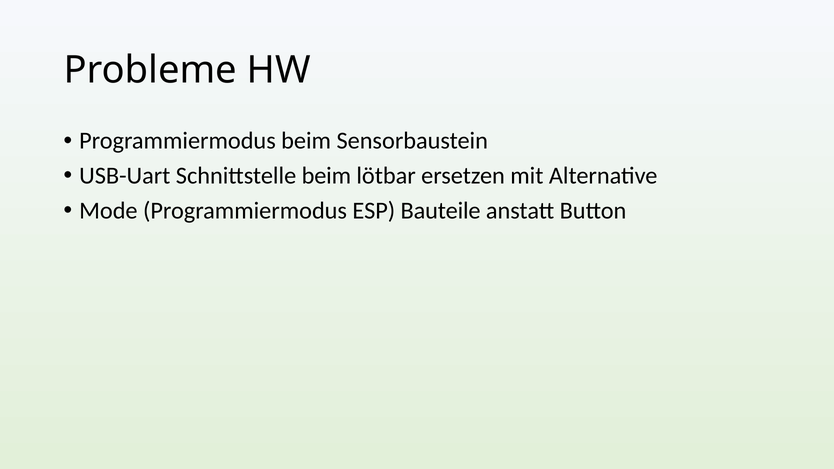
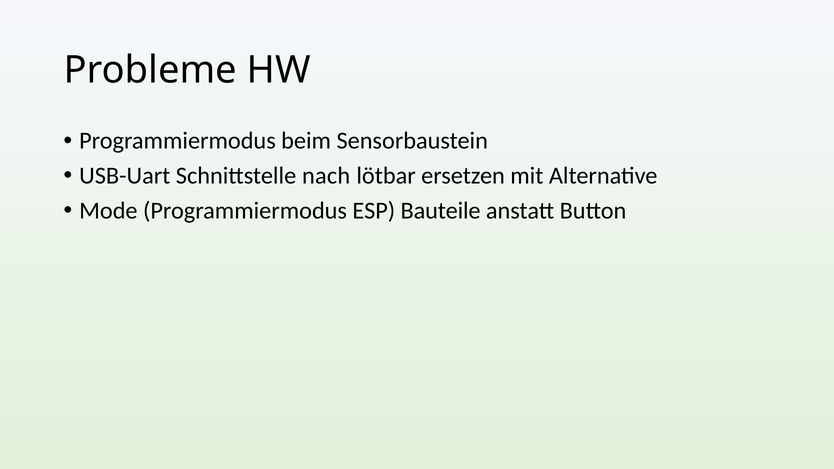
Schnittstelle beim: beim -> nach
